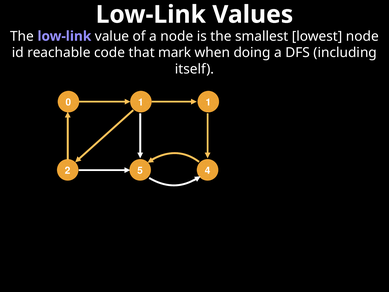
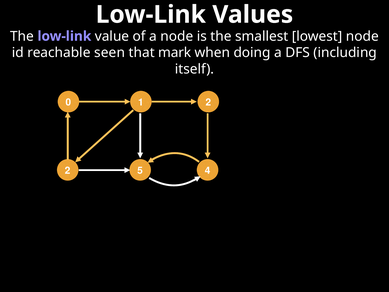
code: code -> seen
0 1: 1 -> 2
